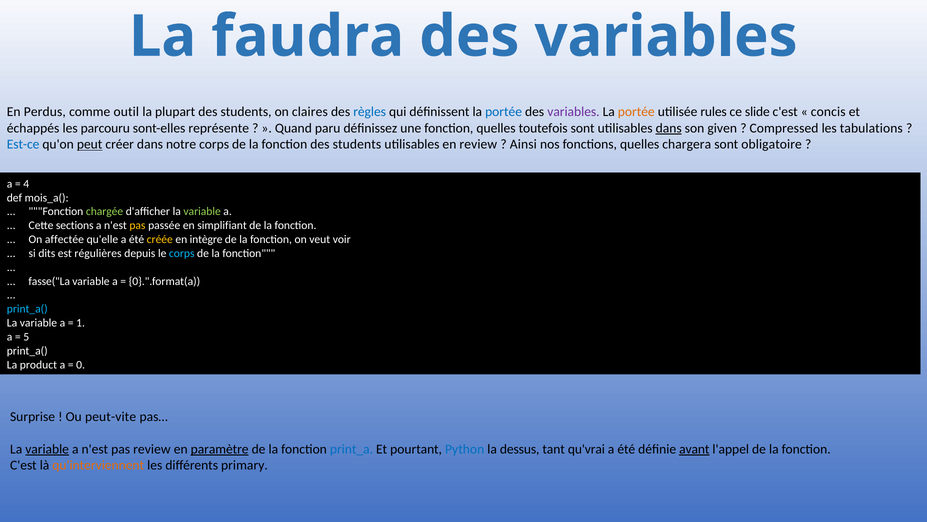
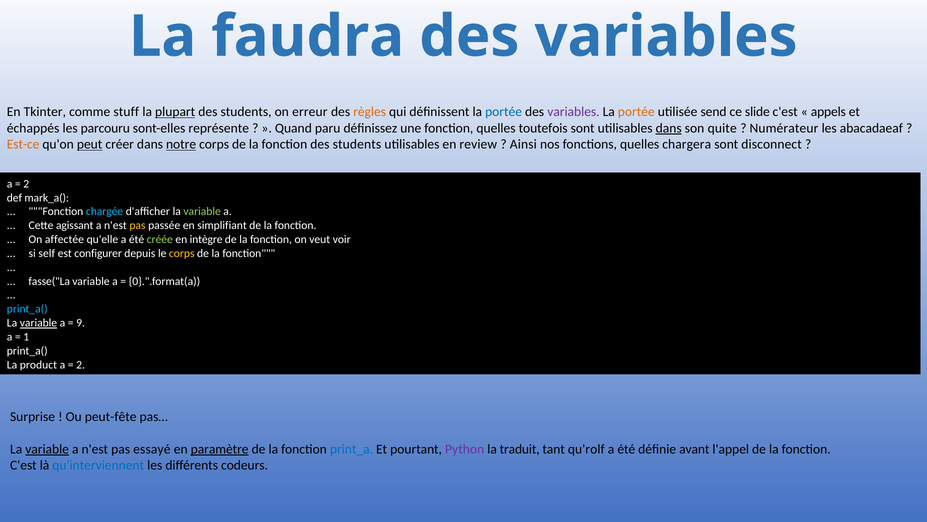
Perdus: Perdus -> Tkinter
outil: outil -> stuff
plupart underline: none -> present
claires: claires -> erreur
règles colour: blue -> orange
rules: rules -> send
concis: concis -> appels
given: given -> quite
Compressed: Compressed -> Numérateur
tabulations: tabulations -> abacadaeaf
Est-ce colour: blue -> orange
notre underline: none -> present
obligatoire: obligatoire -> disconnect
4 at (26, 184): 4 -> 2
mois_a(: mois_a( -> mark_a(
chargée colour: light green -> light blue
sections: sections -> agissant
créée colour: yellow -> light green
dits: dits -> self
régulières: régulières -> configurer
corps at (182, 253) colour: light blue -> yellow
variable at (38, 323) underline: none -> present
1: 1 -> 9
5: 5 -> 1
0 at (81, 364): 0 -> 2
peut-vite: peut-vite -> peut-fête
pas review: review -> essayé
Python colour: blue -> purple
dessus: dessus -> traduit
qu'vrai: qu'vrai -> qu'rolf
avant underline: present -> none
qu'interviennent colour: orange -> blue
primary: primary -> codeurs
